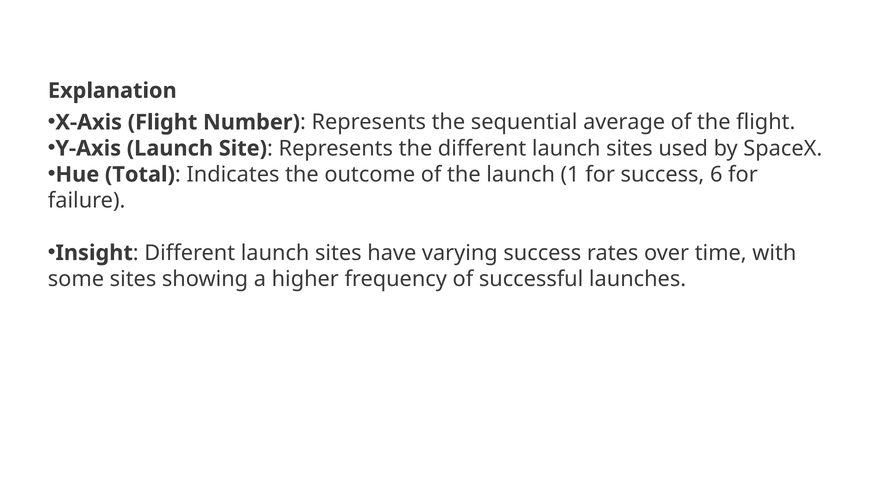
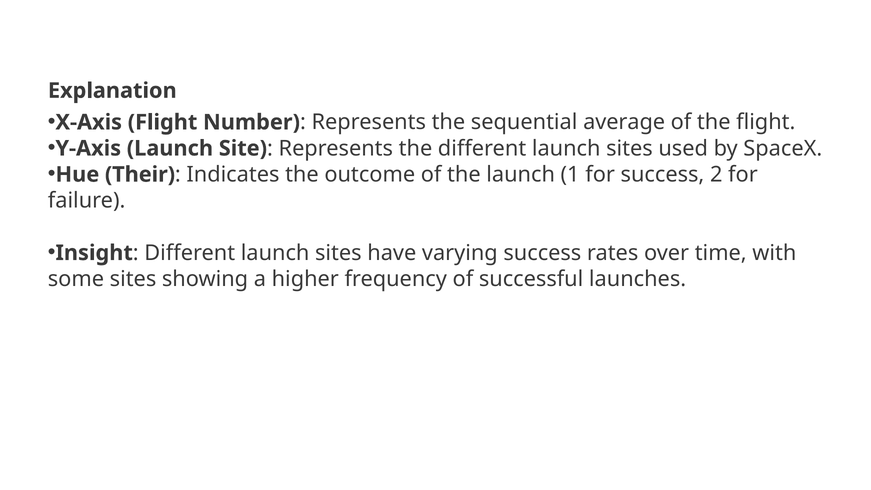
Total: Total -> Their
6: 6 -> 2
